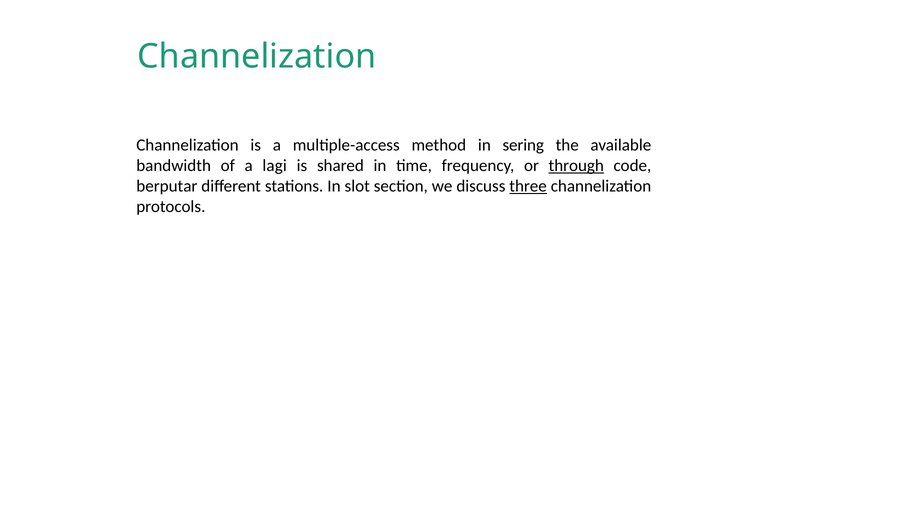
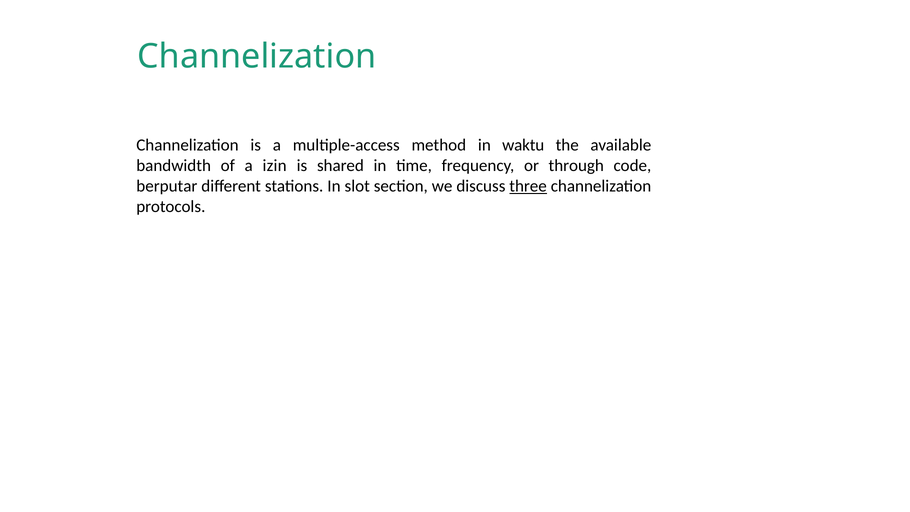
sering: sering -> waktu
lagi: lagi -> izin
through underline: present -> none
